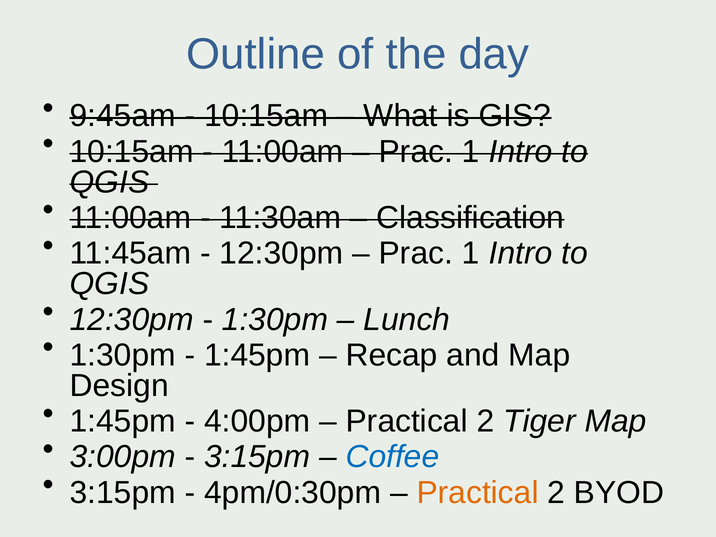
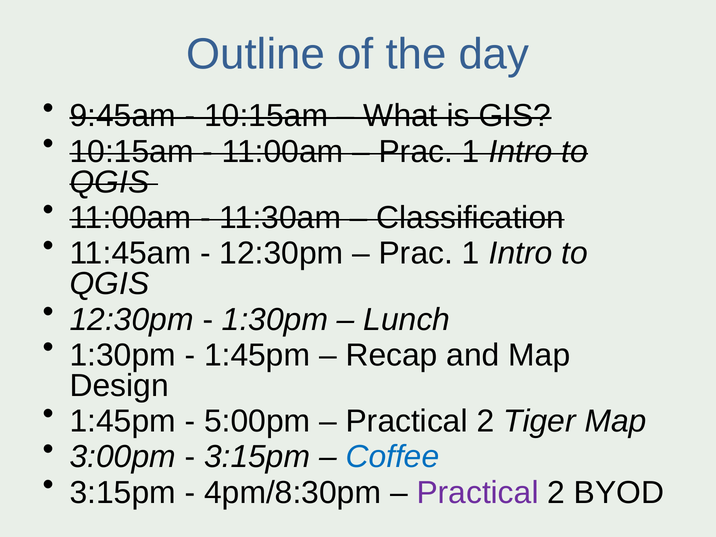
4:00pm: 4:00pm -> 5:00pm
4pm/0:30pm: 4pm/0:30pm -> 4pm/8:30pm
Practical at (478, 493) colour: orange -> purple
